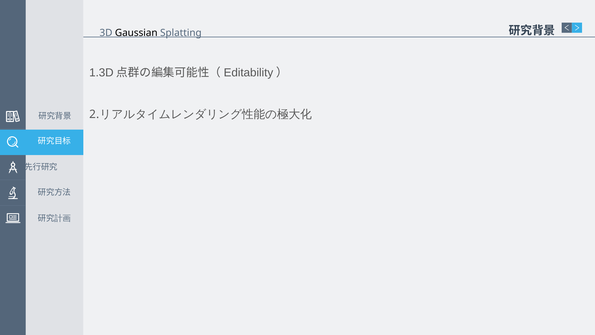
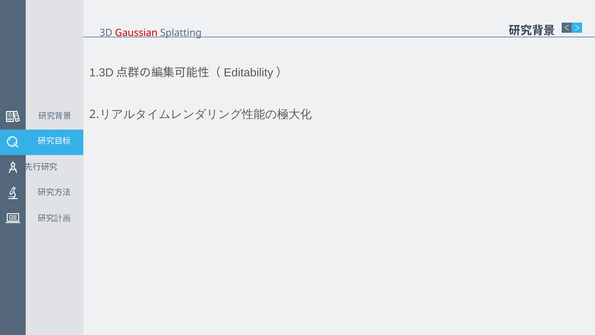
Gaussian colour: black -> red
